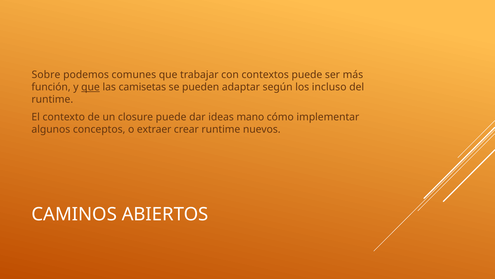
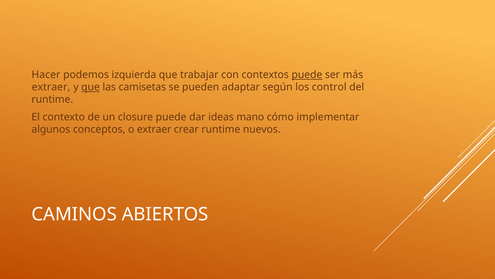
Sobre: Sobre -> Hacer
comunes: comunes -> izquierda
puede at (307, 75) underline: none -> present
función at (51, 87): función -> extraer
incluso: incluso -> control
